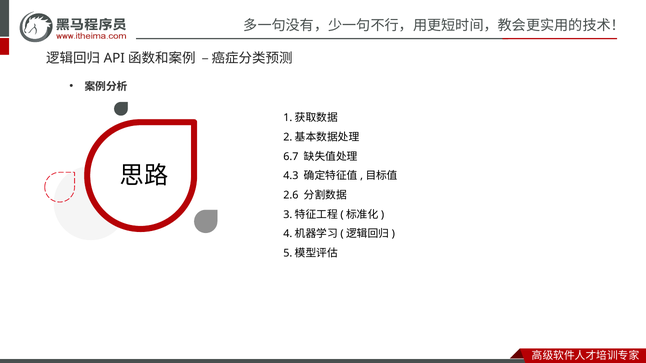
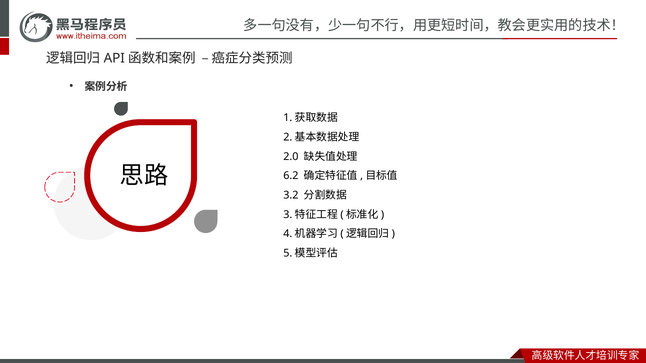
6.7: 6.7 -> 2.0
4.3: 4.3 -> 6.2
2.6: 2.6 -> 3.2
